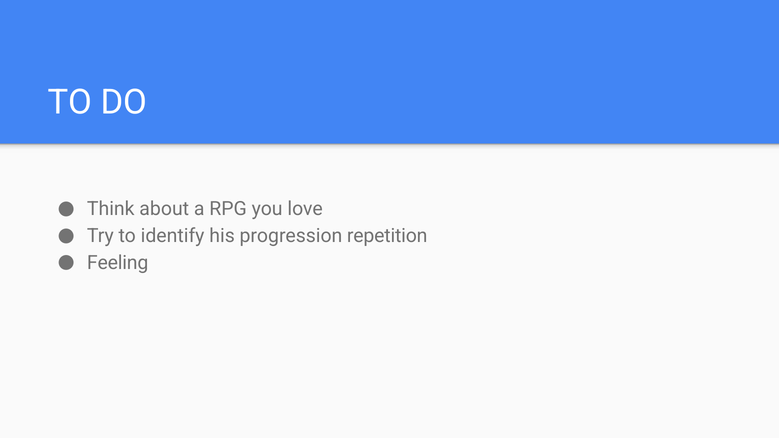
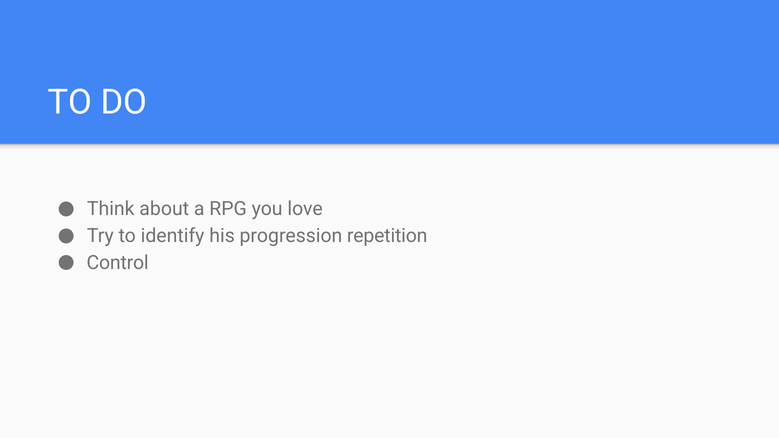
Feeling: Feeling -> Control
